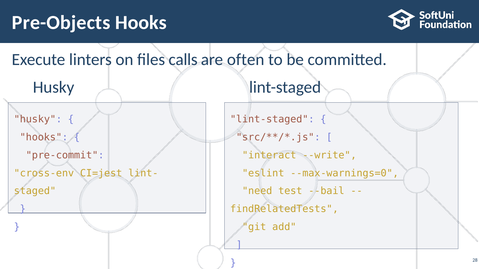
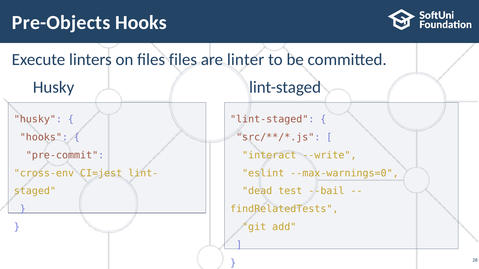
files calls: calls -> files
often: often -> linter
need: need -> dead
